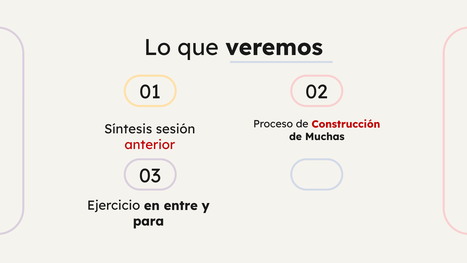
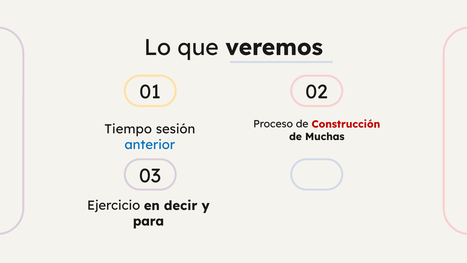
Síntesis: Síntesis -> Tiempo
anterior colour: red -> blue
entre: entre -> decir
